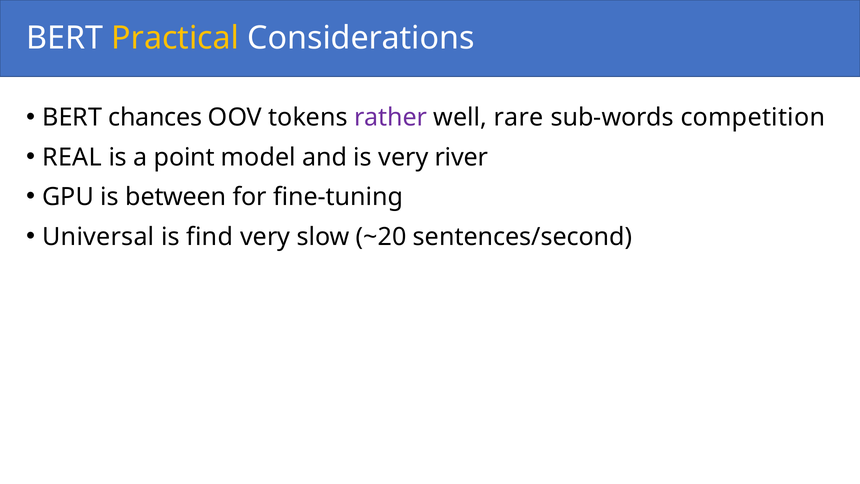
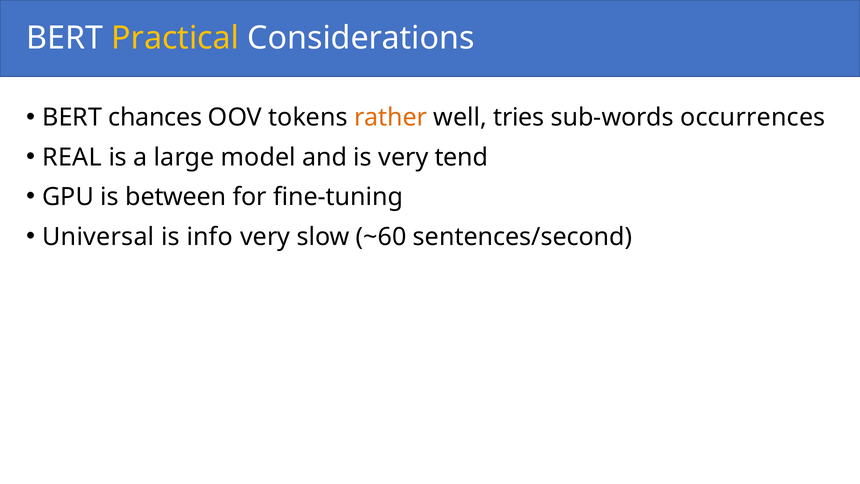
rather colour: purple -> orange
rare: rare -> tries
competition: competition -> occurrences
point: point -> large
river: river -> tend
find: find -> info
~20: ~20 -> ~60
